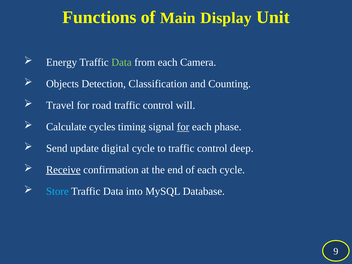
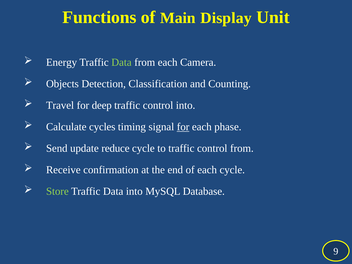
road: road -> deep
control will: will -> into
digital: digital -> reduce
control deep: deep -> from
Receive underline: present -> none
Store colour: light blue -> light green
